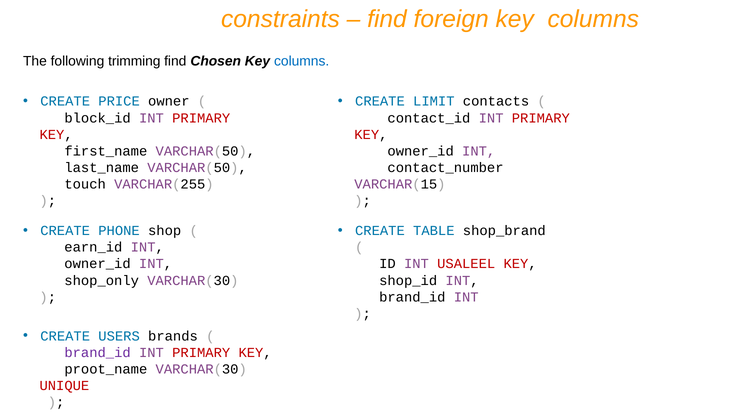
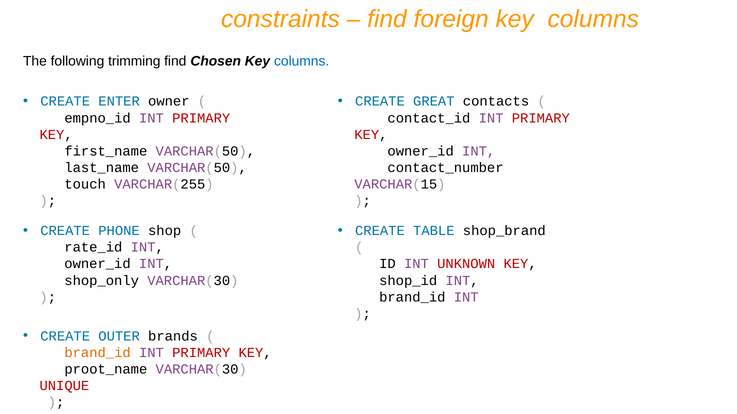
PRICE: PRICE -> ENTER
LIMIT: LIMIT -> GREAT
block_id: block_id -> empno_id
earn_id: earn_id -> rate_id
USALEEL: USALEEL -> UNKNOWN
USERS: USERS -> OUTER
brand_id at (98, 353) colour: purple -> orange
